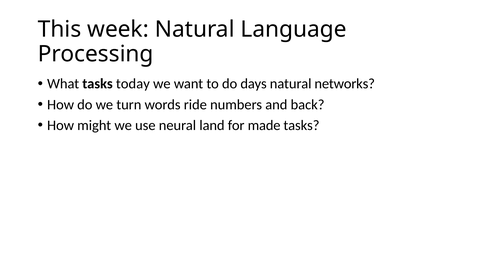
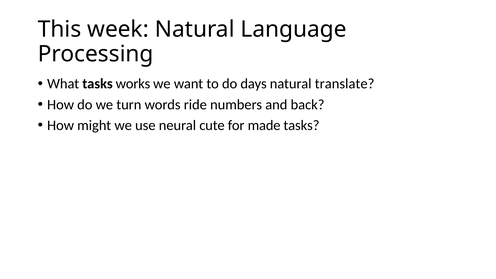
today: today -> works
networks: networks -> translate
land: land -> cute
